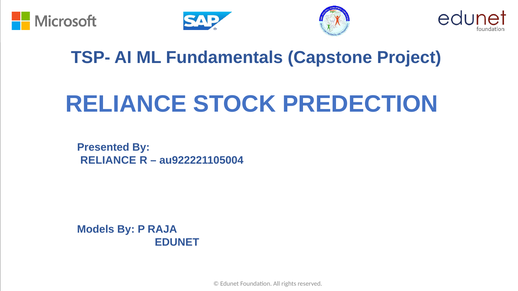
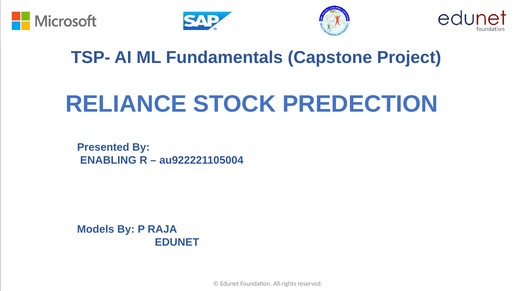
RELIANCE at (108, 160): RELIANCE -> ENABLING
